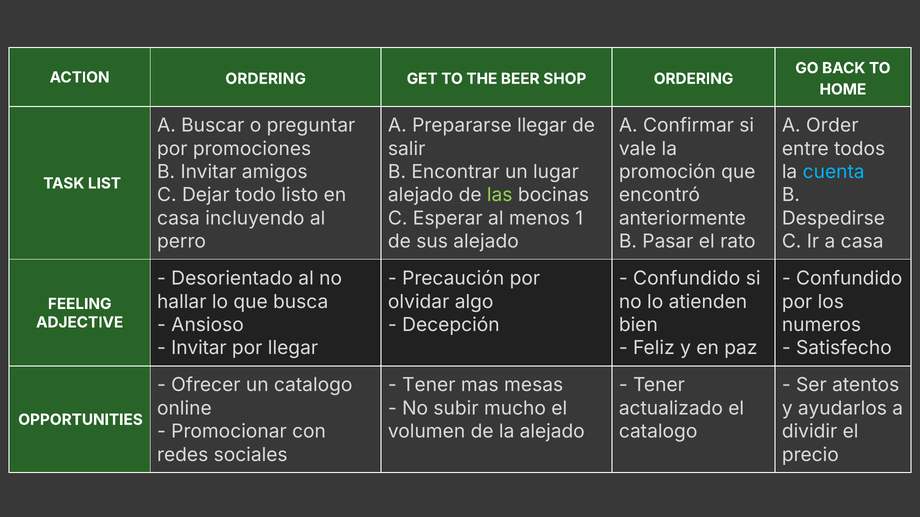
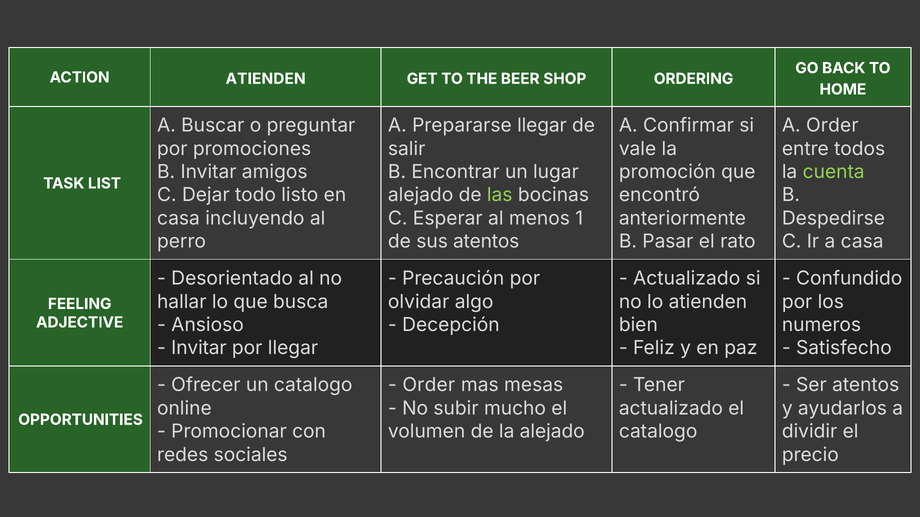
ACTION ORDERING: ORDERING -> ATIENDEN
cuenta colour: light blue -> light green
sus alejado: alejado -> atentos
Confundido at (687, 279): Confundido -> Actualizado
Tener at (429, 385): Tener -> Order
